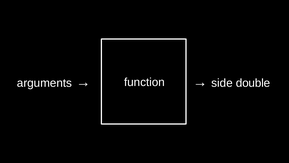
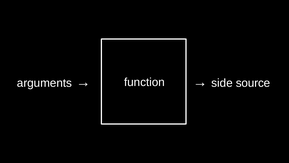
double: double -> source
